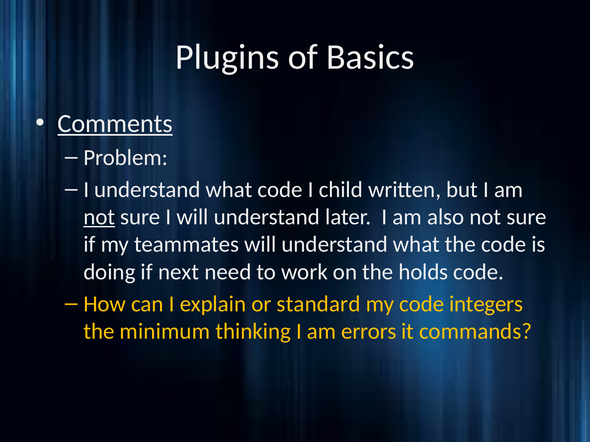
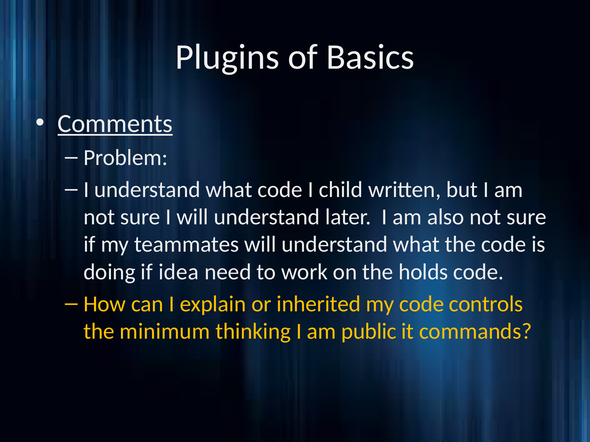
not at (99, 217) underline: present -> none
next: next -> idea
standard: standard -> inherited
integers: integers -> controls
errors: errors -> public
